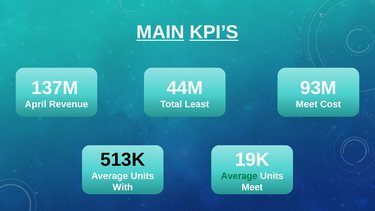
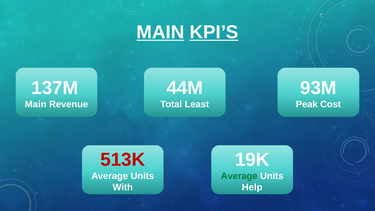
April at (36, 104): April -> Main
Meet at (307, 104): Meet -> Peak
513K colour: black -> red
Meet at (252, 187): Meet -> Help
